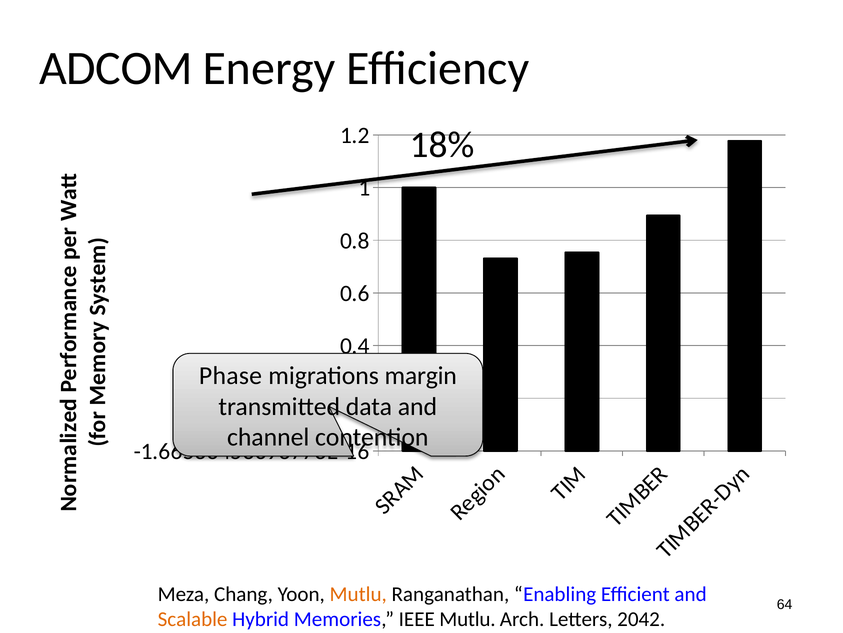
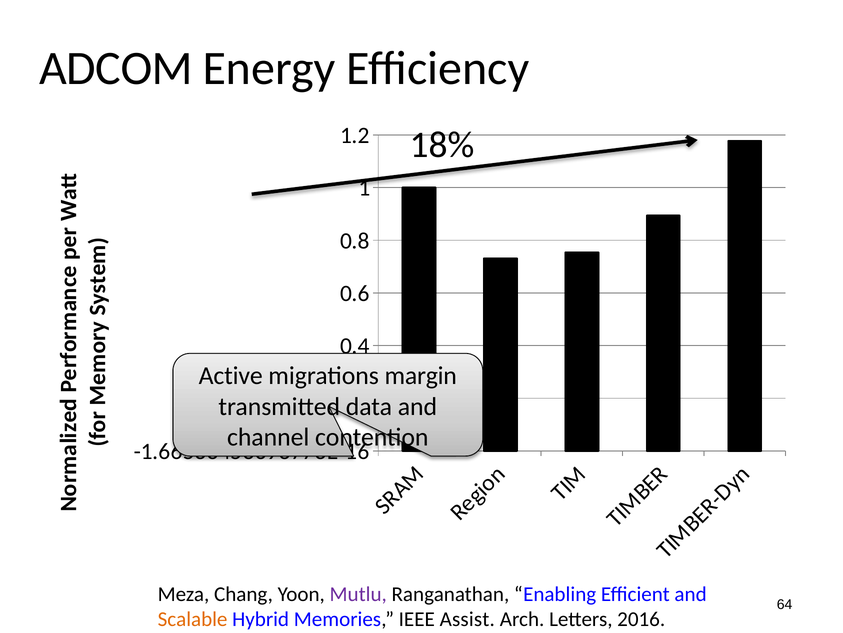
Phase: Phase -> Active
Mutlu at (358, 594) colour: orange -> purple
IEEE Mutlu: Mutlu -> Assist
2042: 2042 -> 2016
